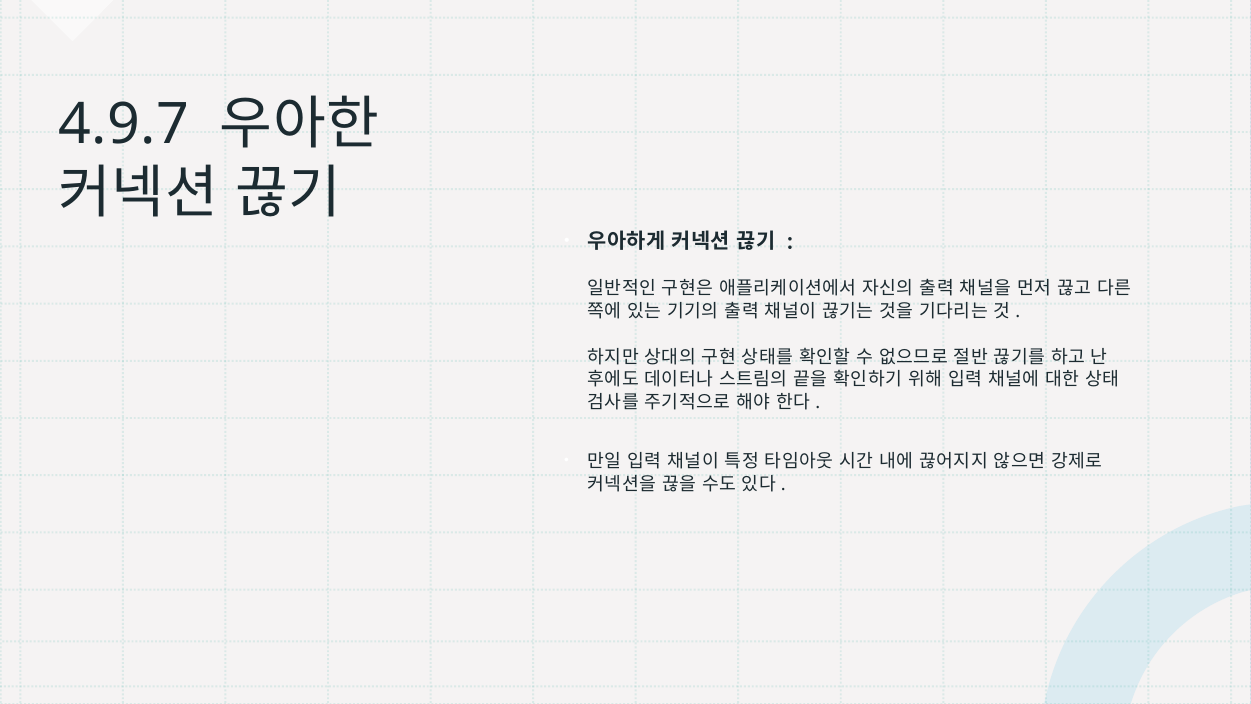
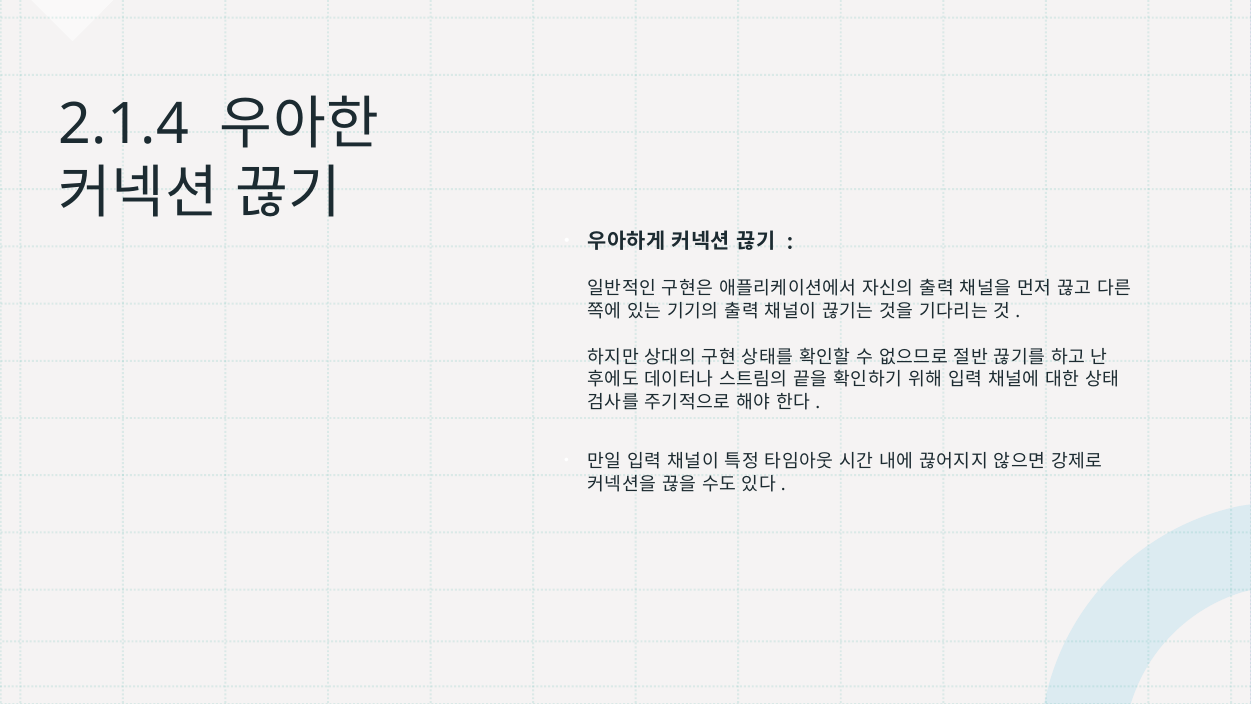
4.9.7: 4.9.7 -> 2.1.4
